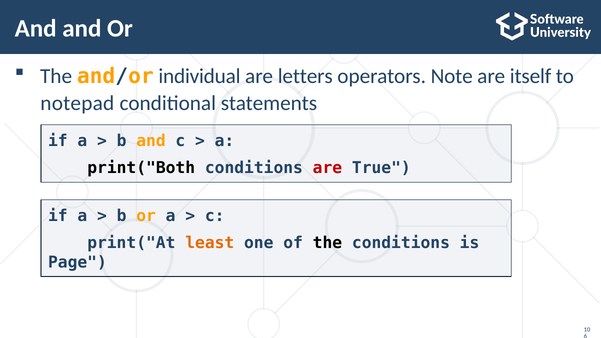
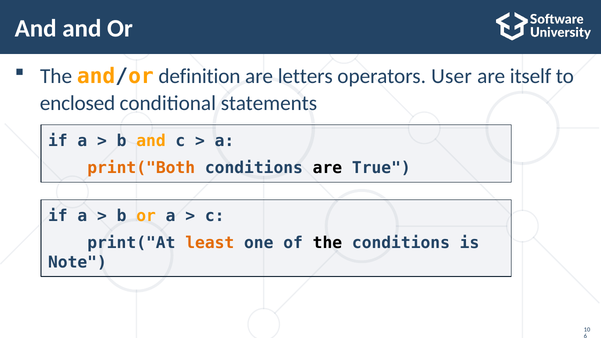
individual: individual -> definition
Note: Note -> User
notepad: notepad -> enclosed
print("Both colour: black -> orange
are at (327, 168) colour: red -> black
Page: Page -> Note
